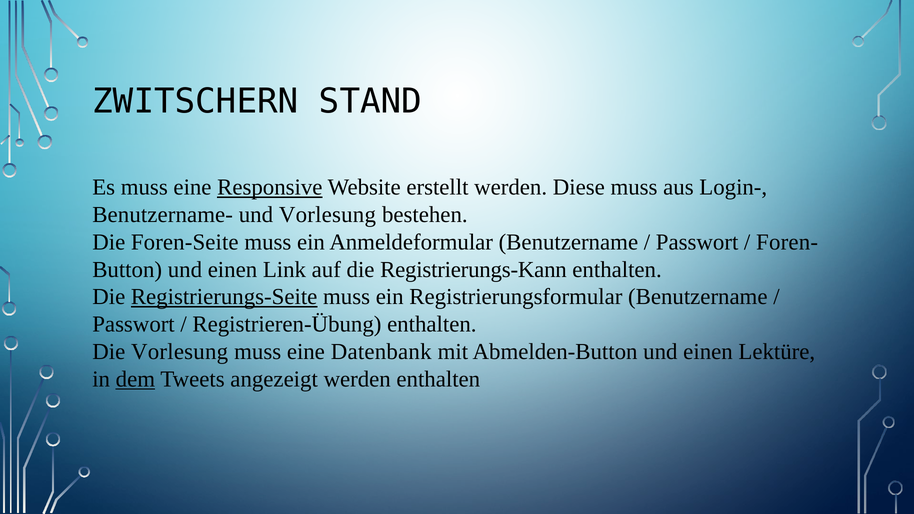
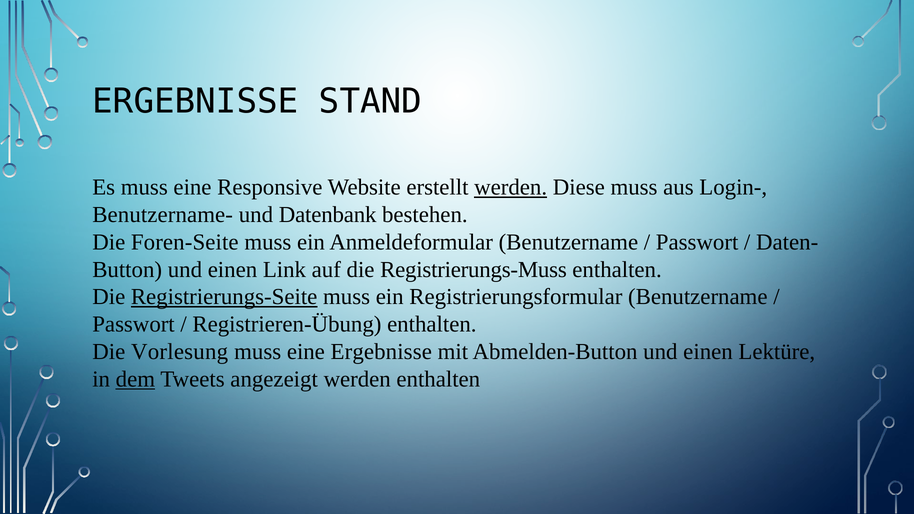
ZWITSCHERN at (195, 101): ZWITSCHERN -> ERGEBNISSE
Responsive underline: present -> none
werden at (511, 187) underline: none -> present
und Vorlesung: Vorlesung -> Datenbank
Foren-: Foren- -> Daten-
Registrierungs-Kann: Registrierungs-Kann -> Registrierungs-Muss
eine Datenbank: Datenbank -> Ergebnisse
